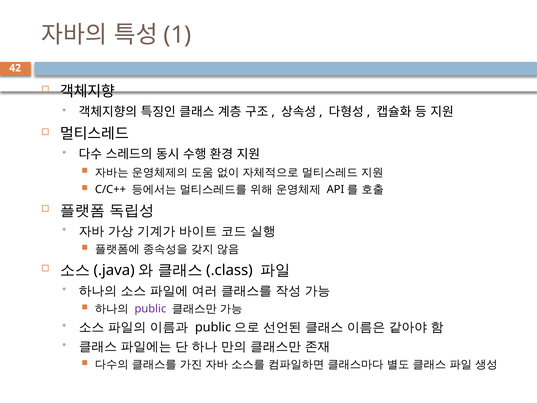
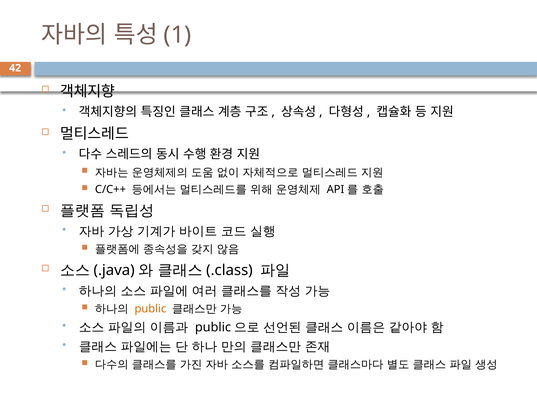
public colour: purple -> orange
